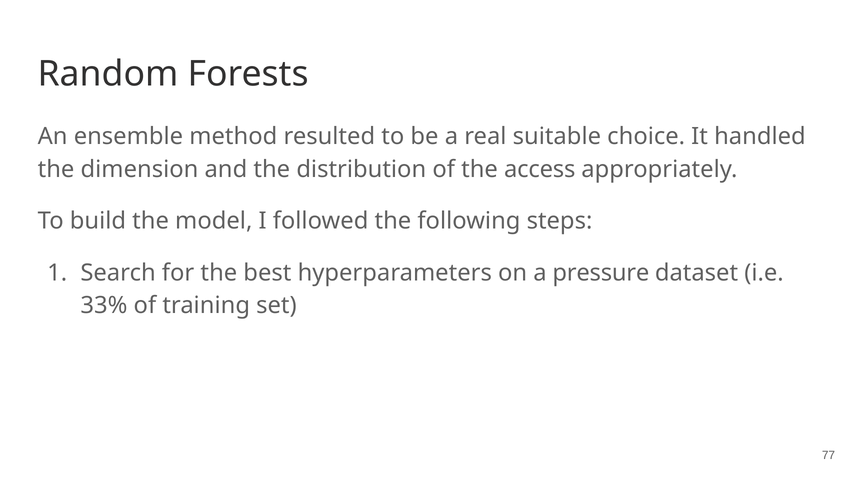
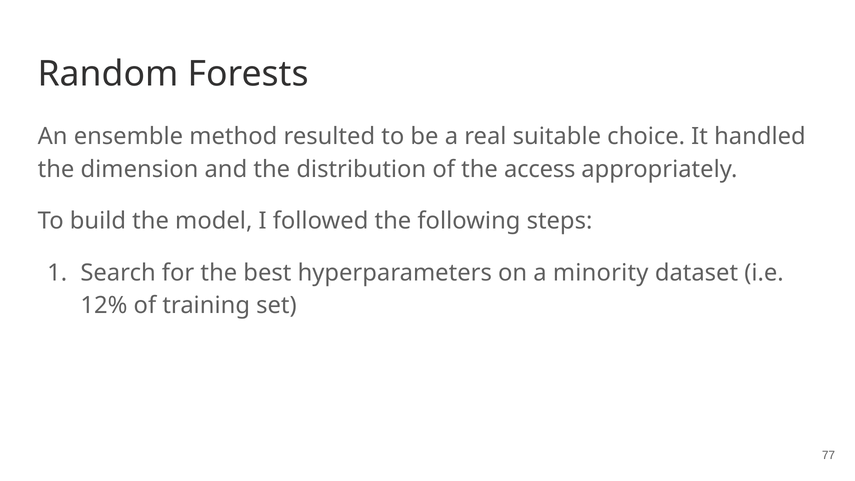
pressure: pressure -> minority
33%: 33% -> 12%
